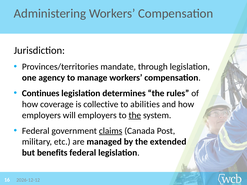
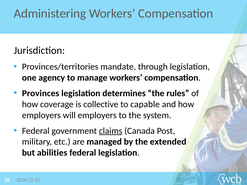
Continues: Continues -> Provinces
abilities: abilities -> capable
the at (135, 115) underline: present -> none
benefits: benefits -> abilities
